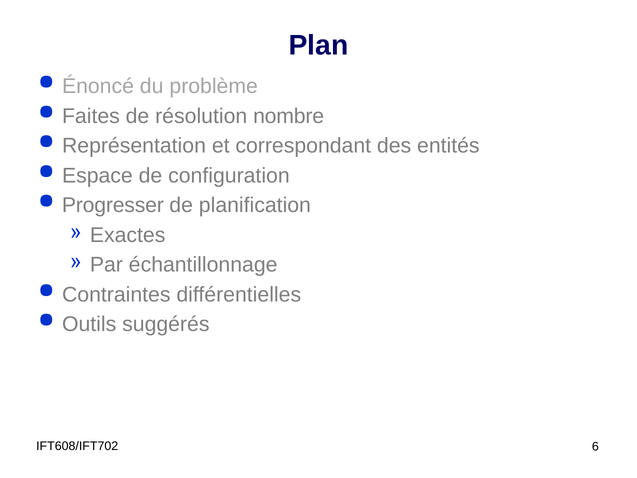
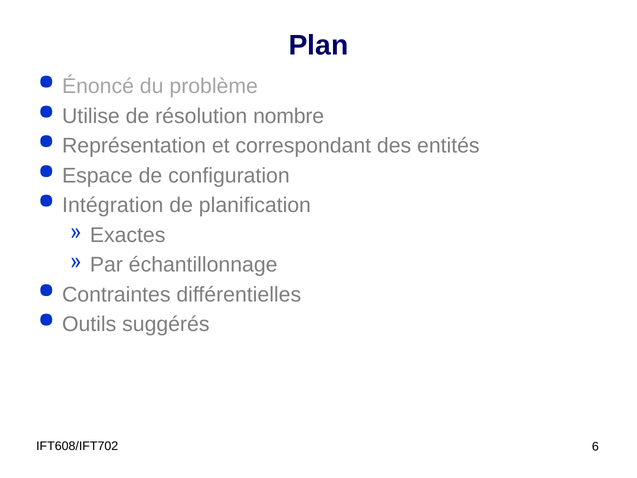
Faites: Faites -> Utilise
Progresser: Progresser -> Intégration
